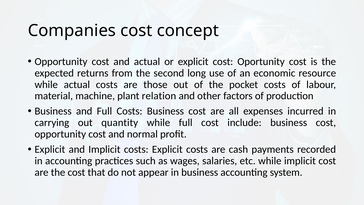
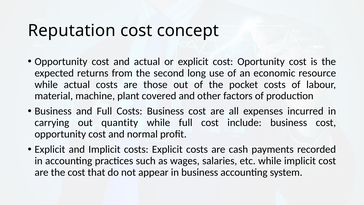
Companies: Companies -> Reputation
relation: relation -> covered
